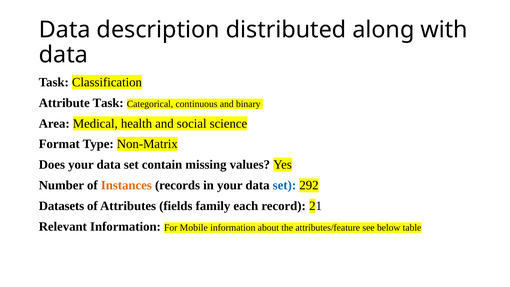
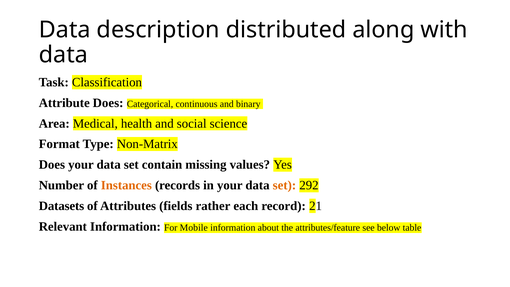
Attribute Task: Task -> Does
set at (284, 185) colour: blue -> orange
family: family -> rather
